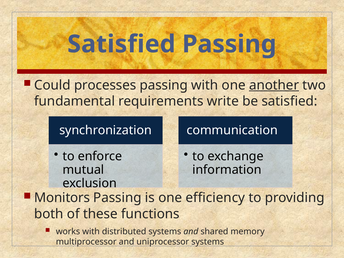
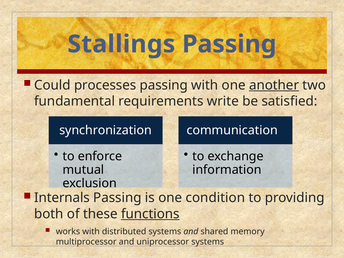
Satisfied at (121, 44): Satisfied -> Stallings
Monitors: Monitors -> Internals
efficiency: efficiency -> condition
functions underline: none -> present
